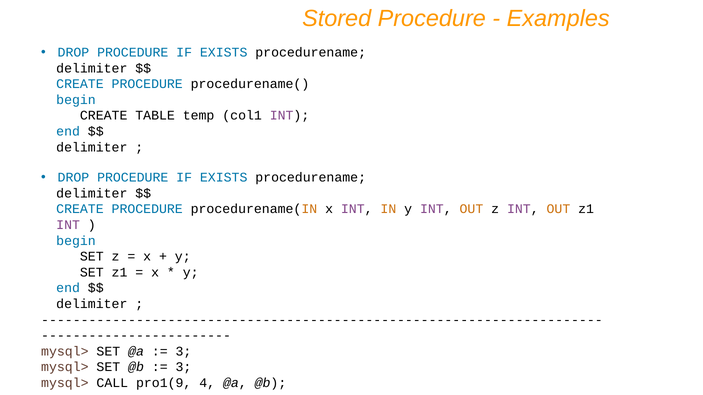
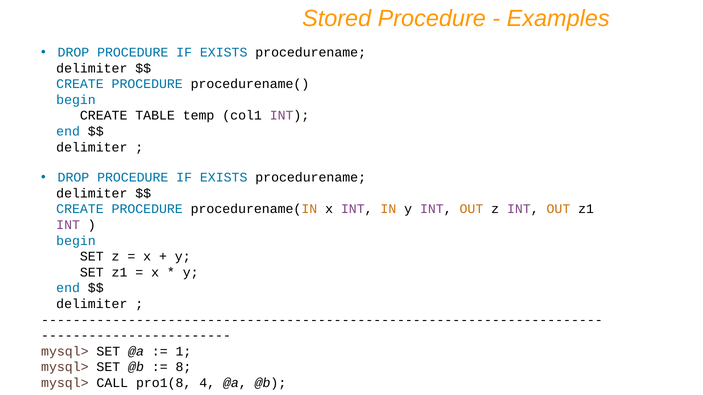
3 at (183, 352): 3 -> 1
3 at (183, 368): 3 -> 8
pro1(9: pro1(9 -> pro1(8
